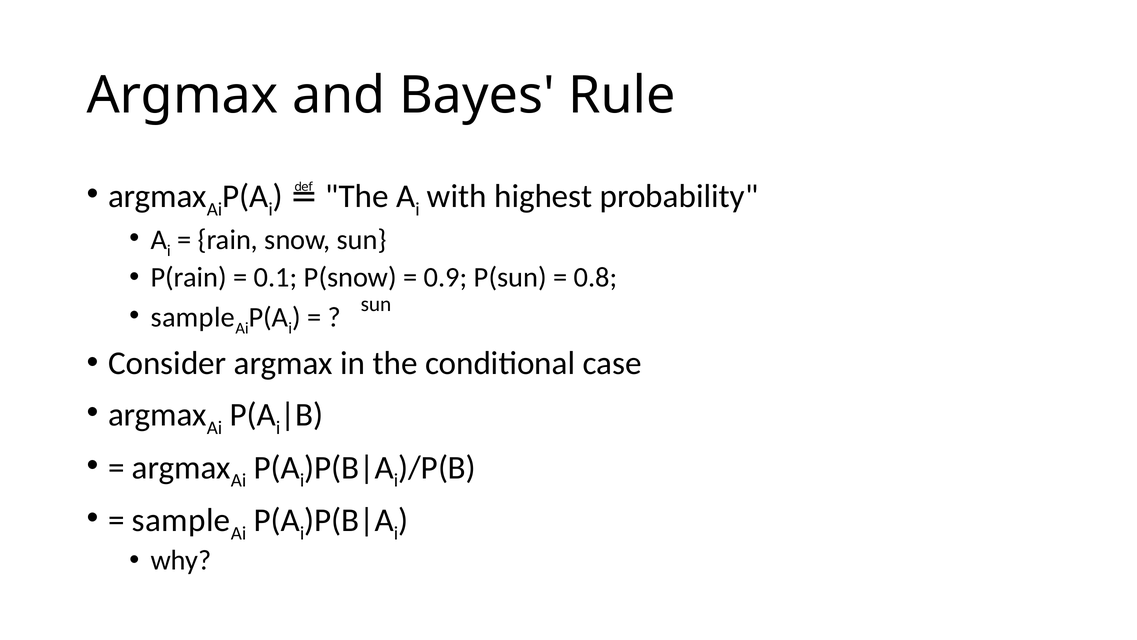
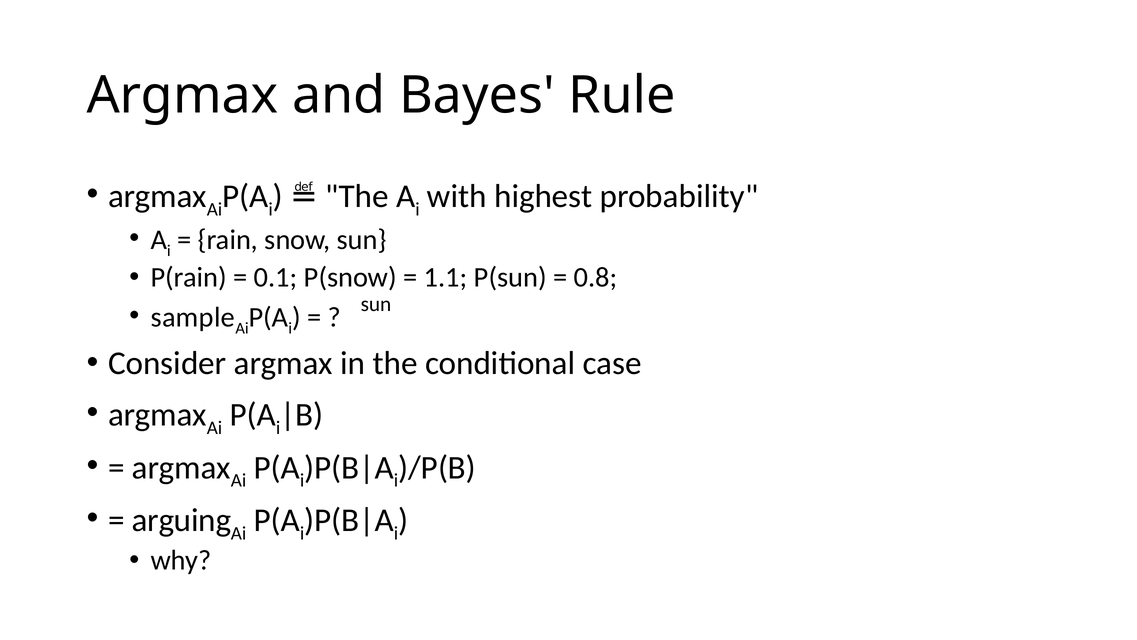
0.9: 0.9 -> 1.1
sample at (181, 520): sample -> arguing
